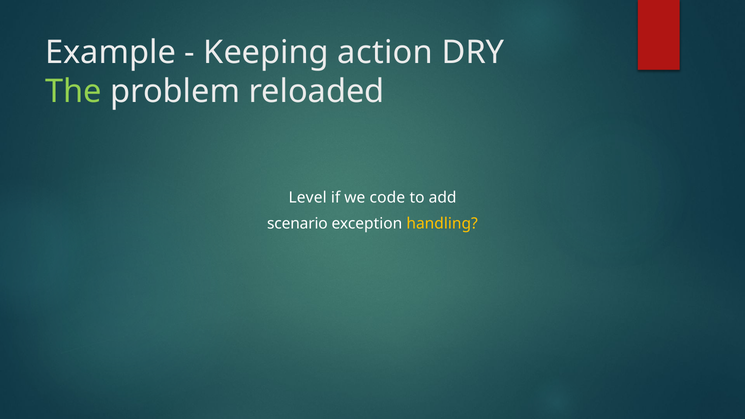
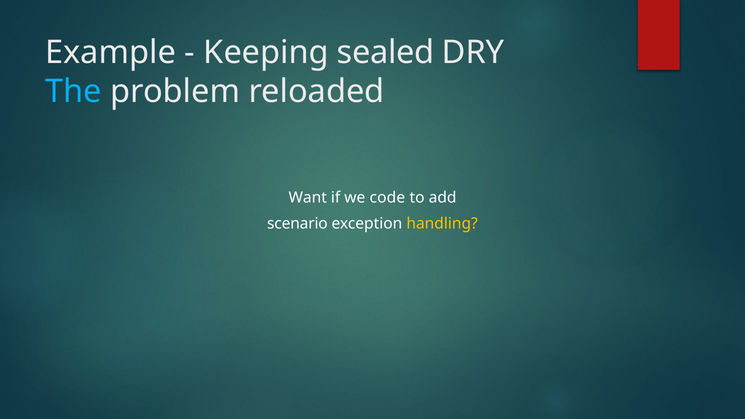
action: action -> sealed
The colour: light green -> light blue
Level: Level -> Want
